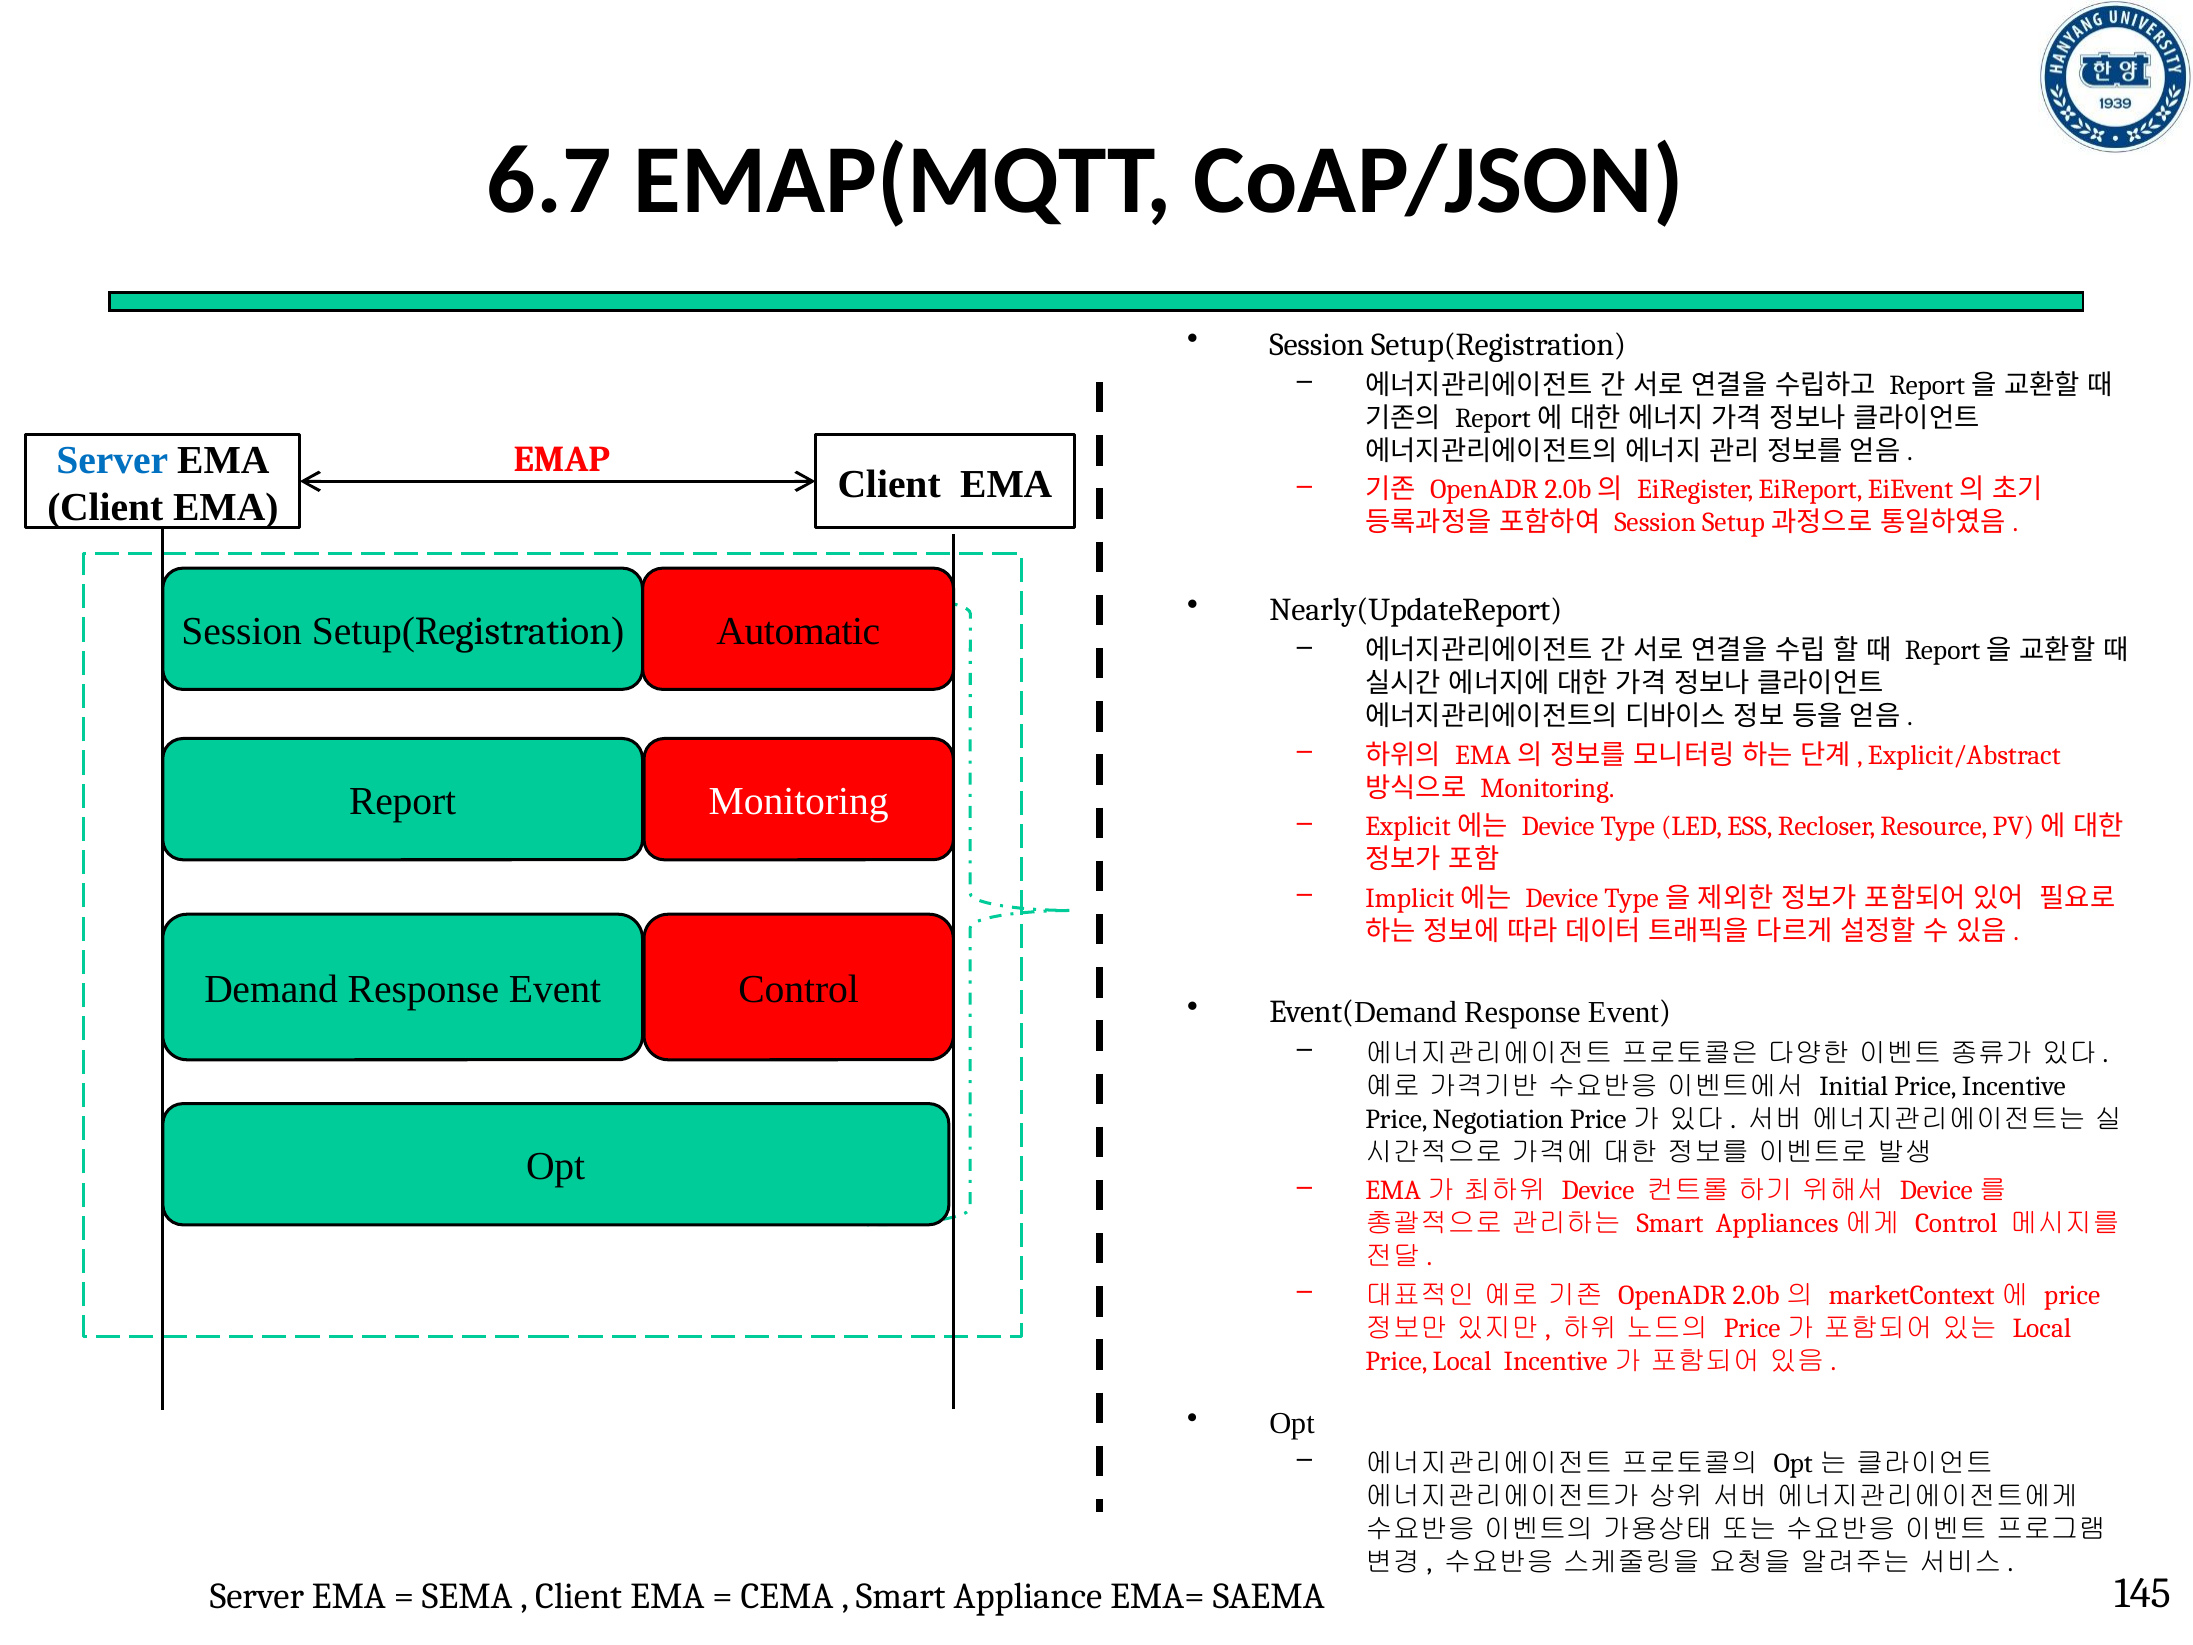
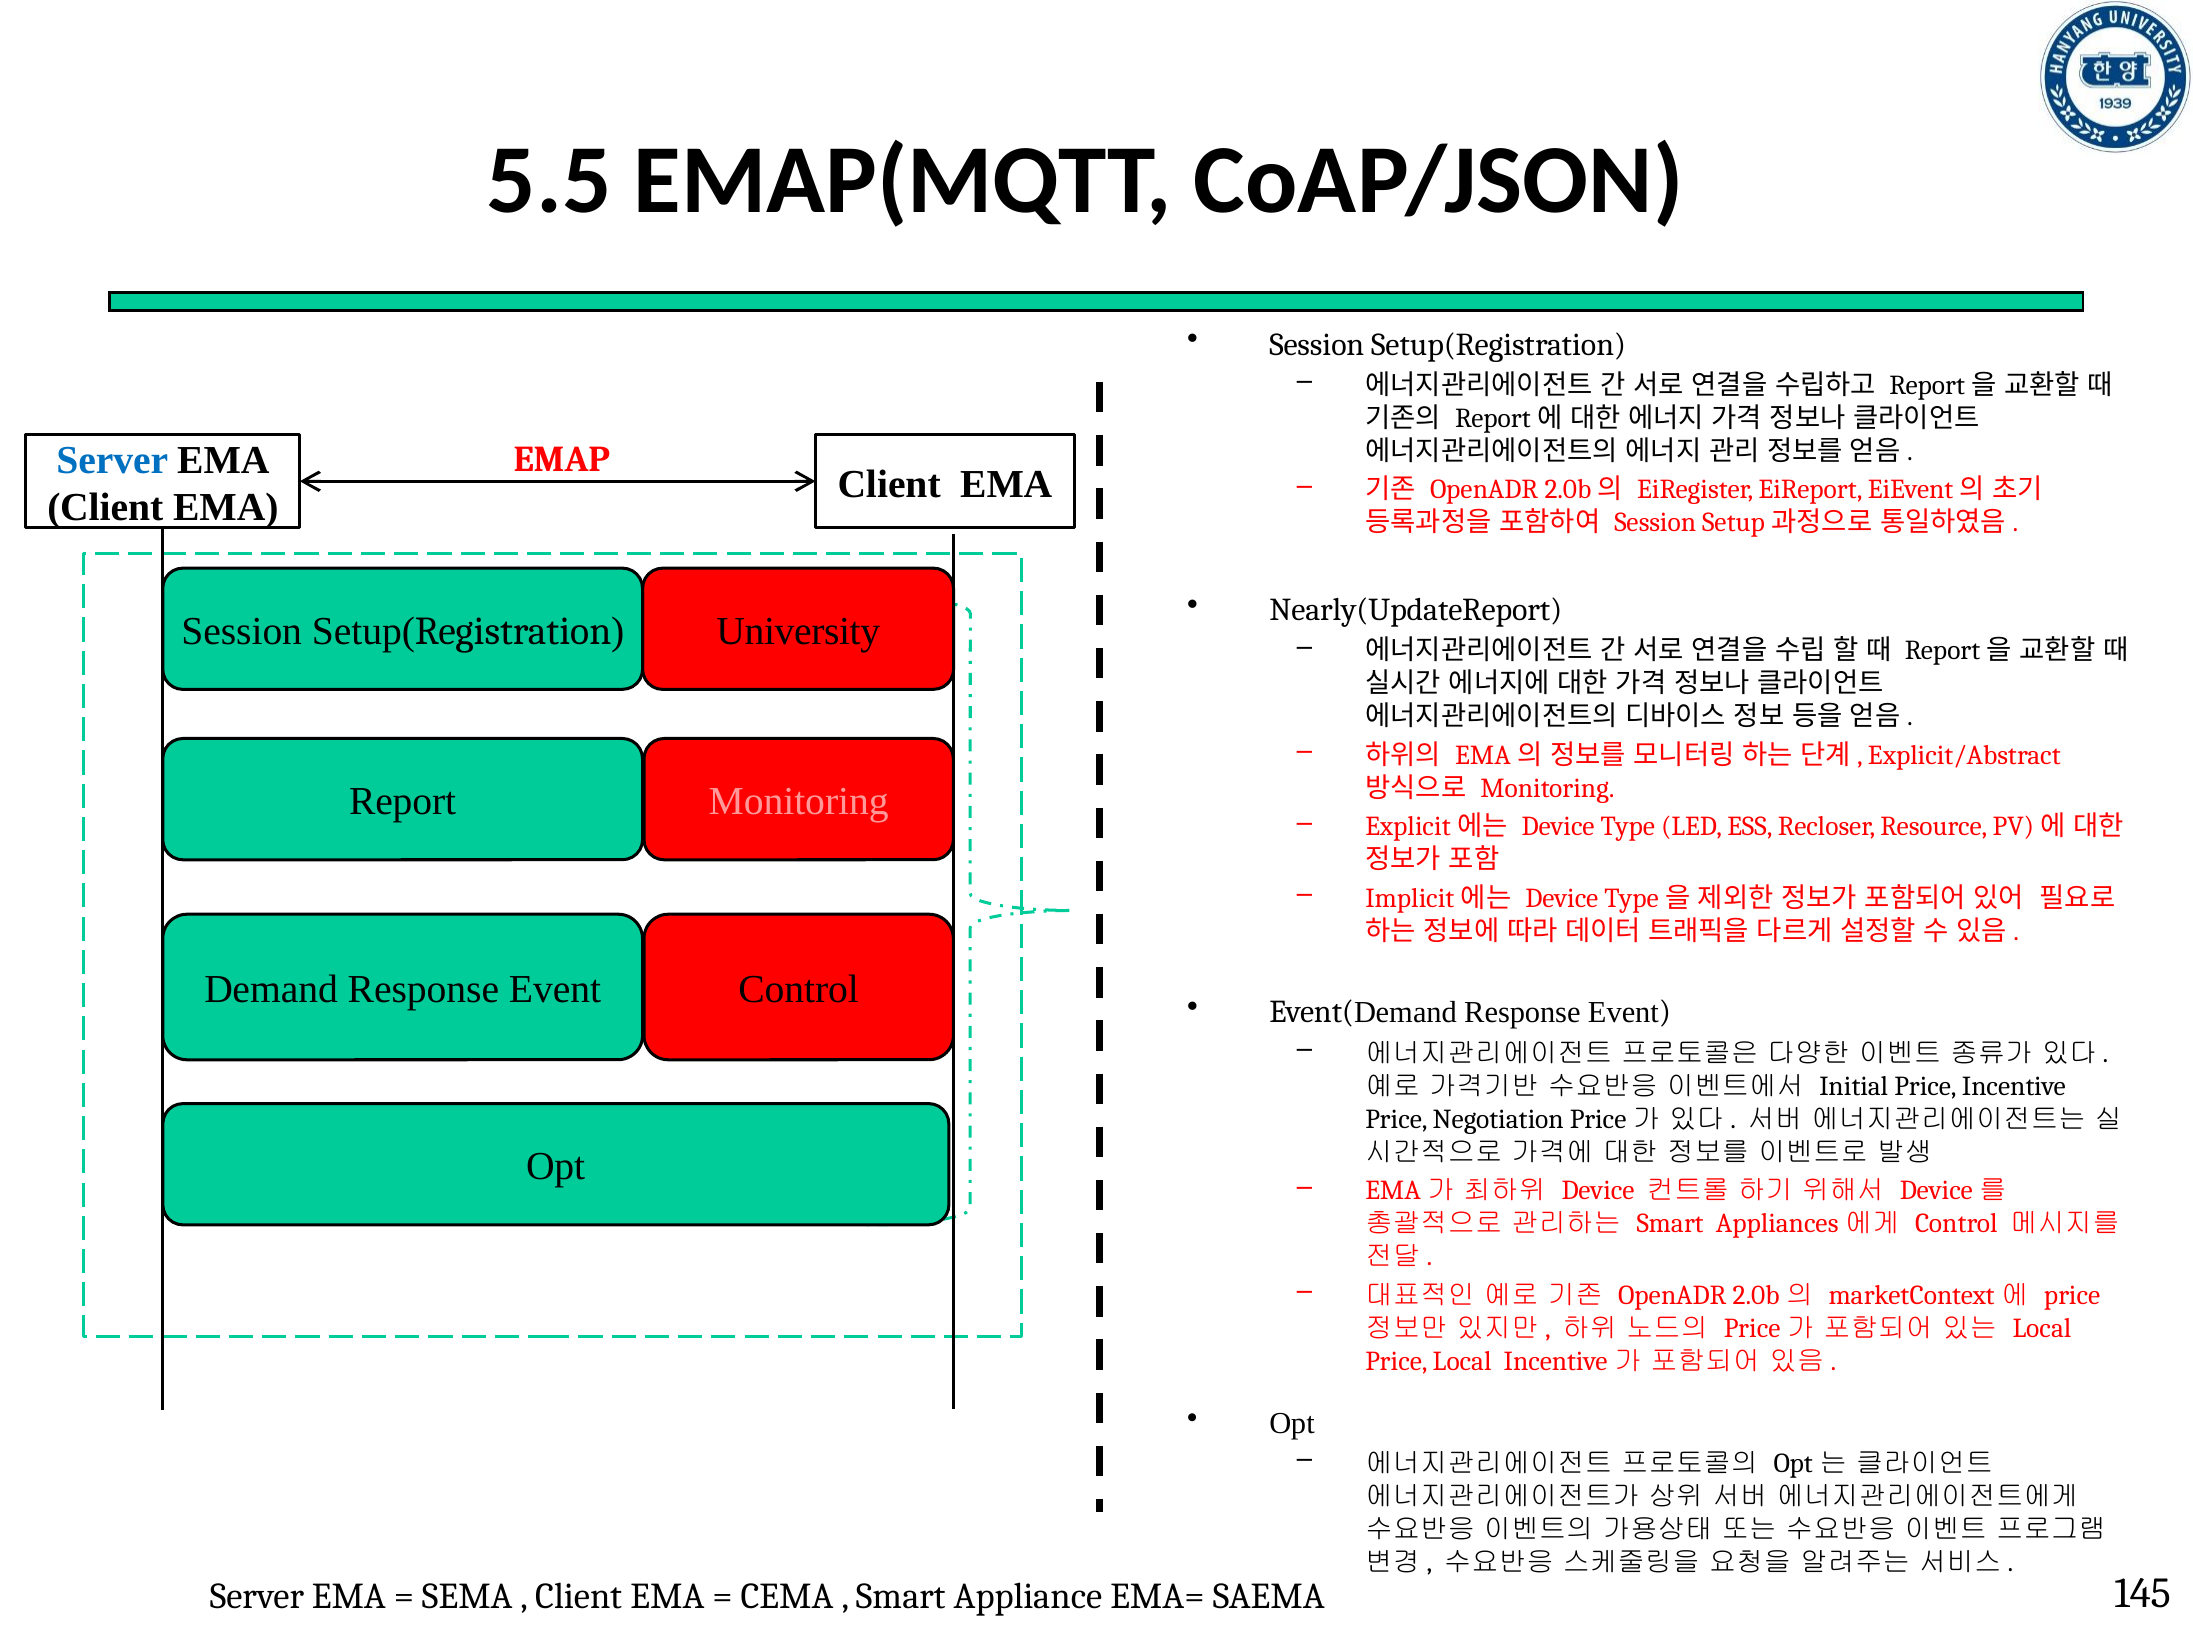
6.7: 6.7 -> 5.5
Automatic: Automatic -> University
Monitoring at (799, 802) colour: white -> pink
